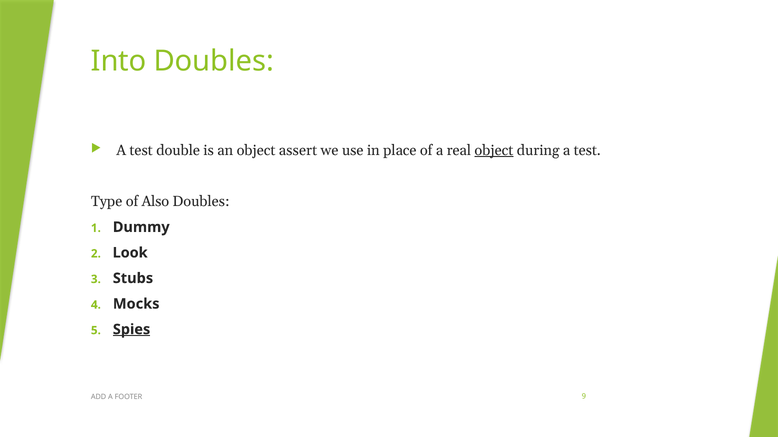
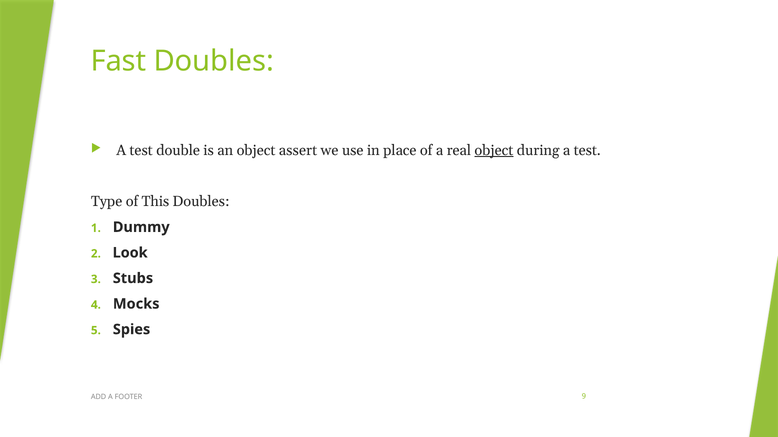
Into: Into -> Fast
Also: Also -> This
Spies underline: present -> none
